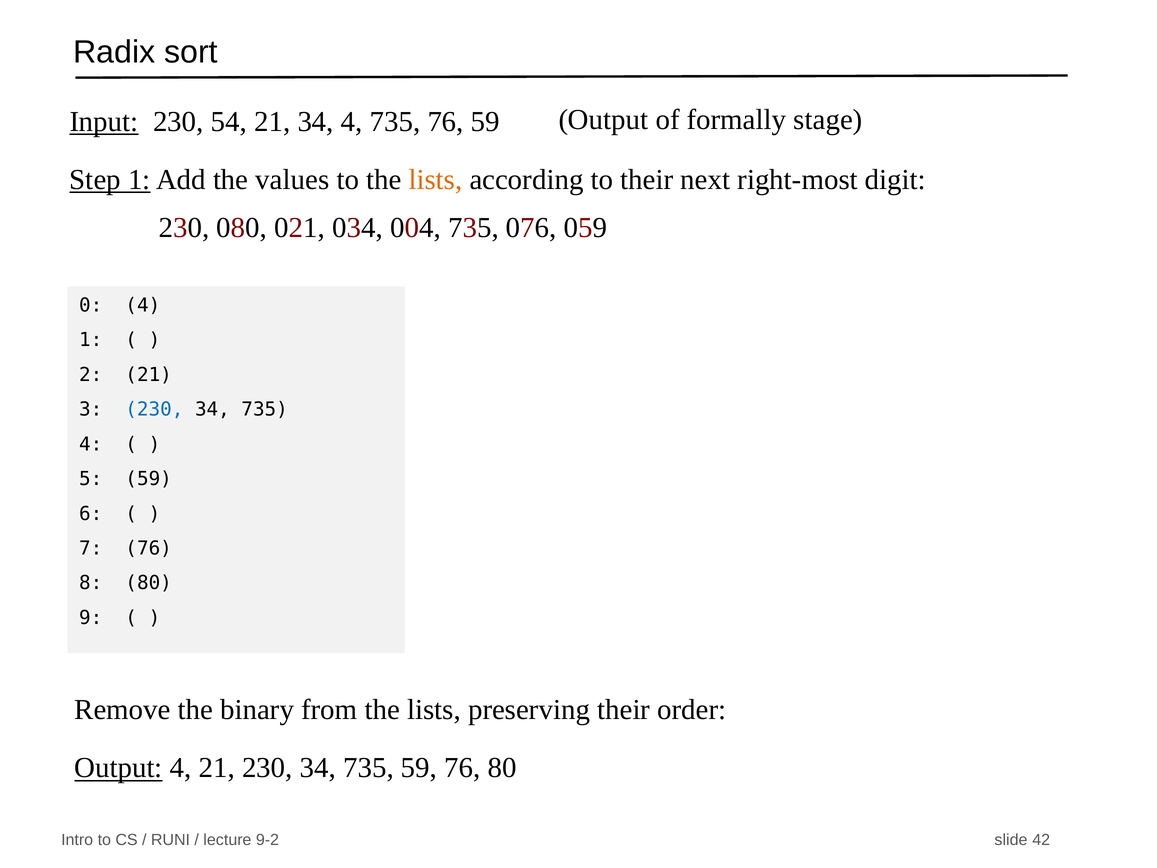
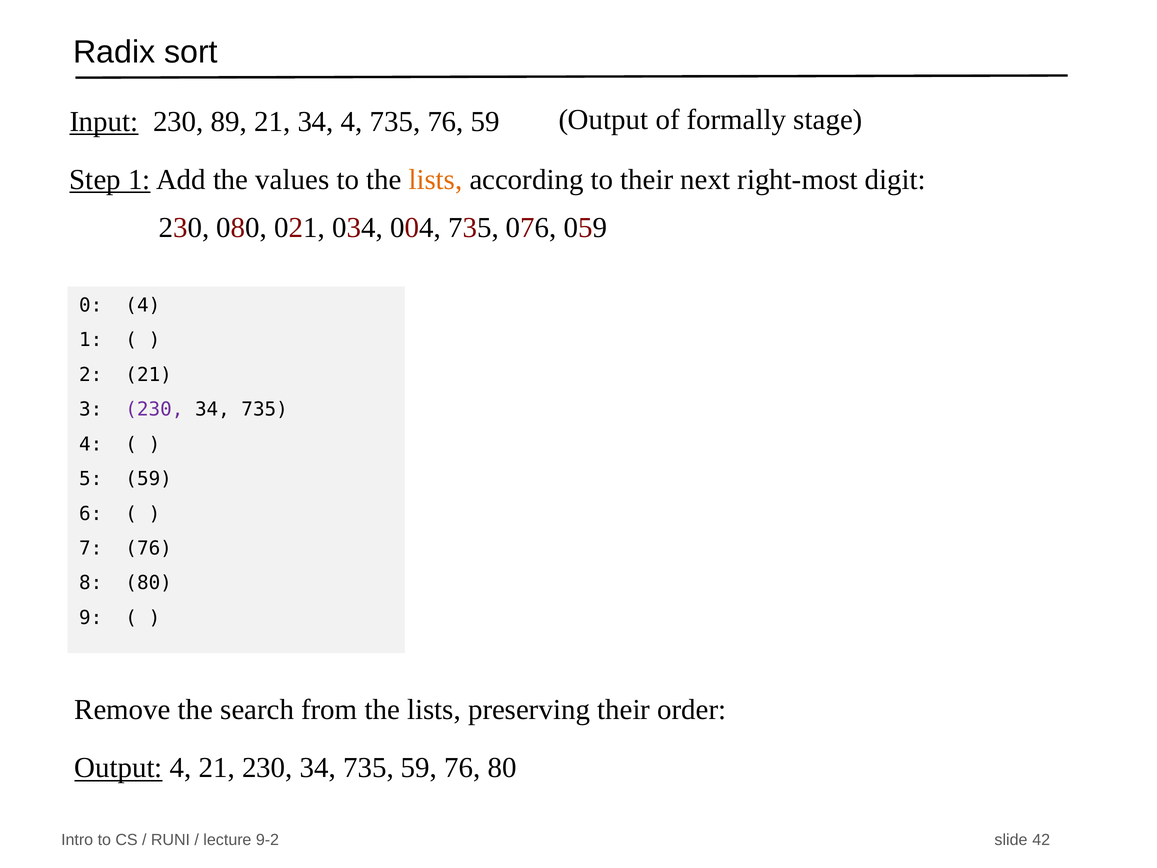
54: 54 -> 89
230 at (154, 409) colour: blue -> purple
binary: binary -> search
